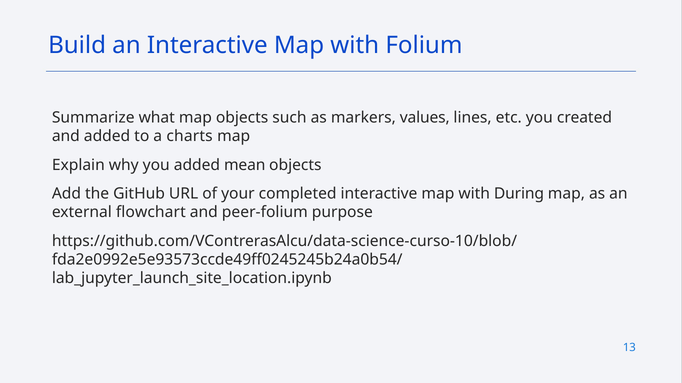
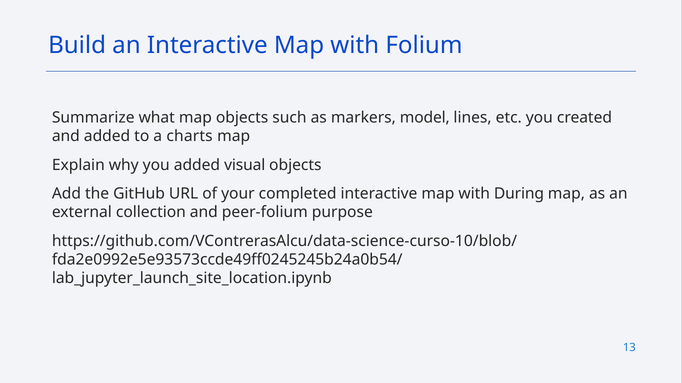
values: values -> model
mean: mean -> visual
flowchart: flowchart -> collection
